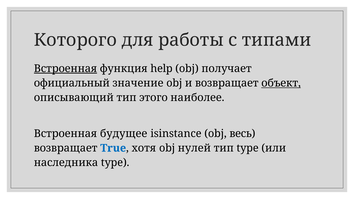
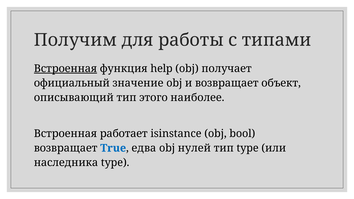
Которого: Которого -> Получим
объект underline: present -> none
будущее: будущее -> работает
весь: весь -> bool
хотя: хотя -> едва
